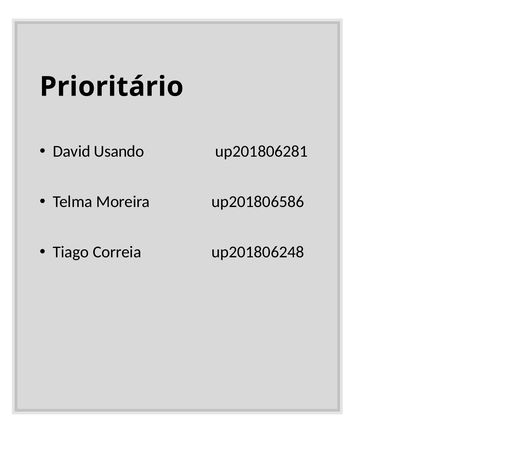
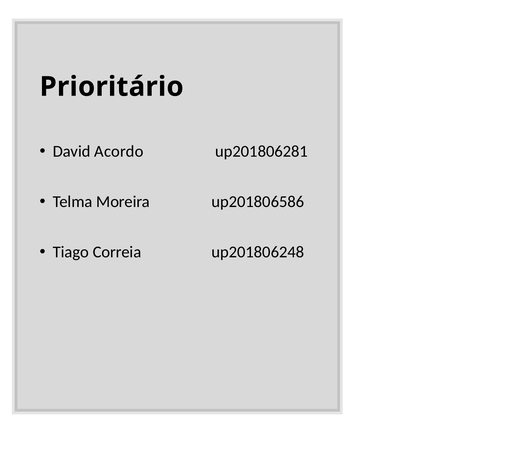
Usando: Usando -> Acordo
